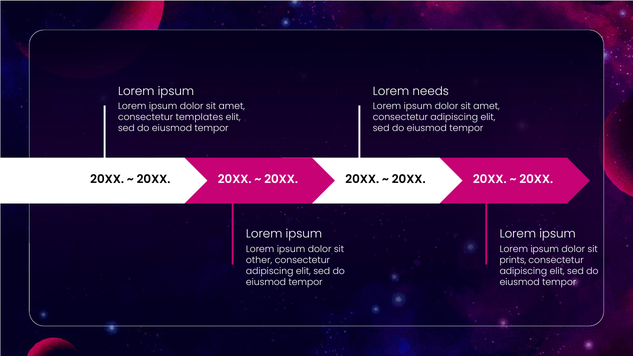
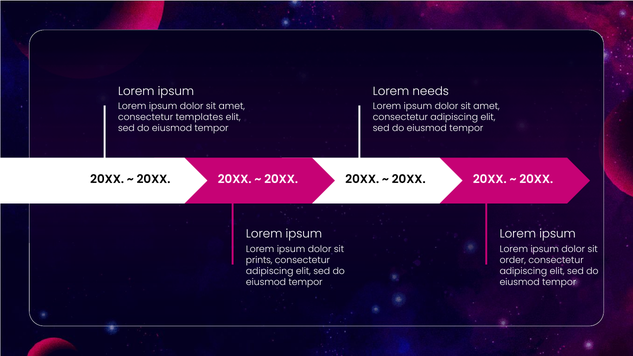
other: other -> prints
prints: prints -> order
